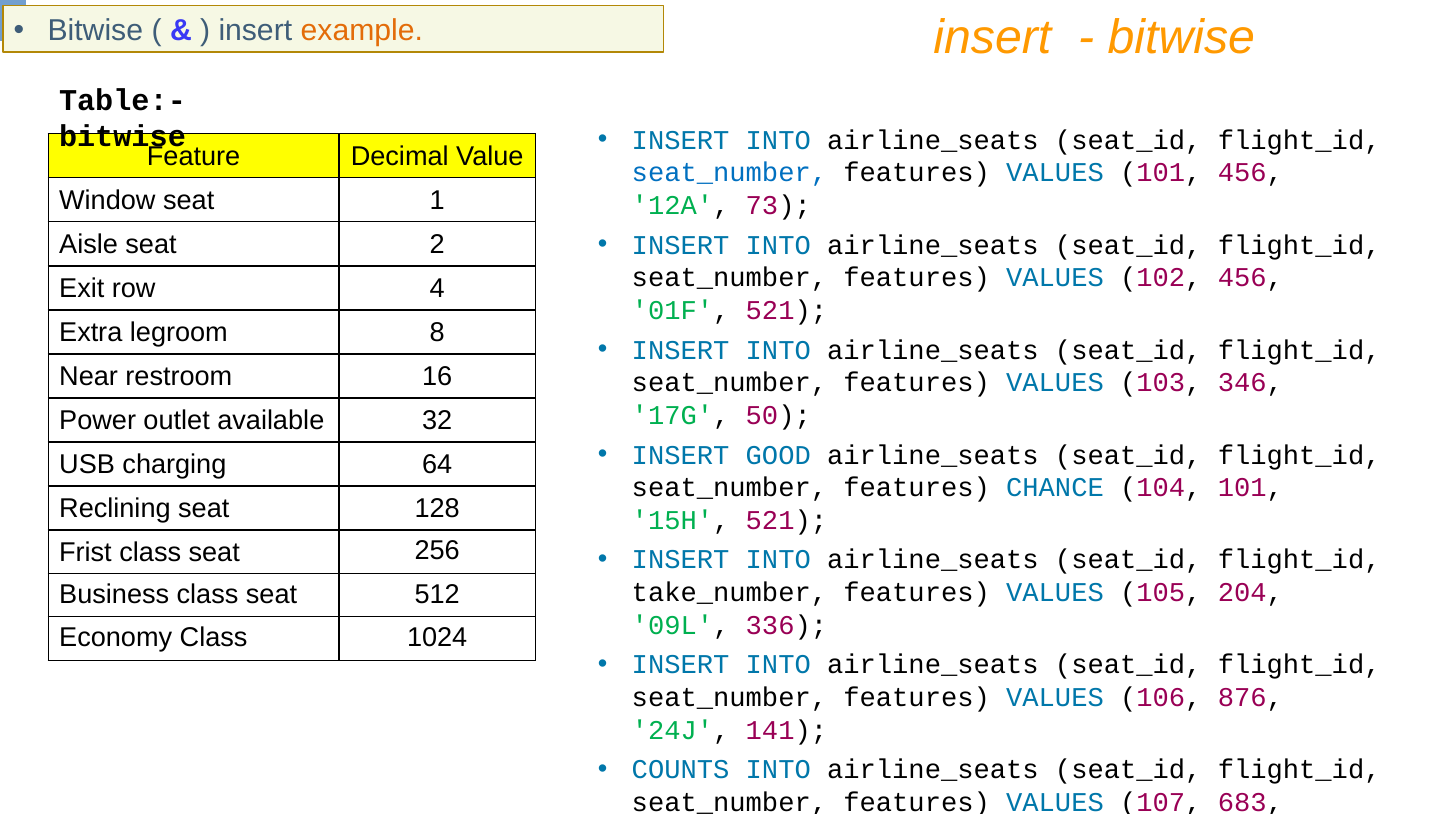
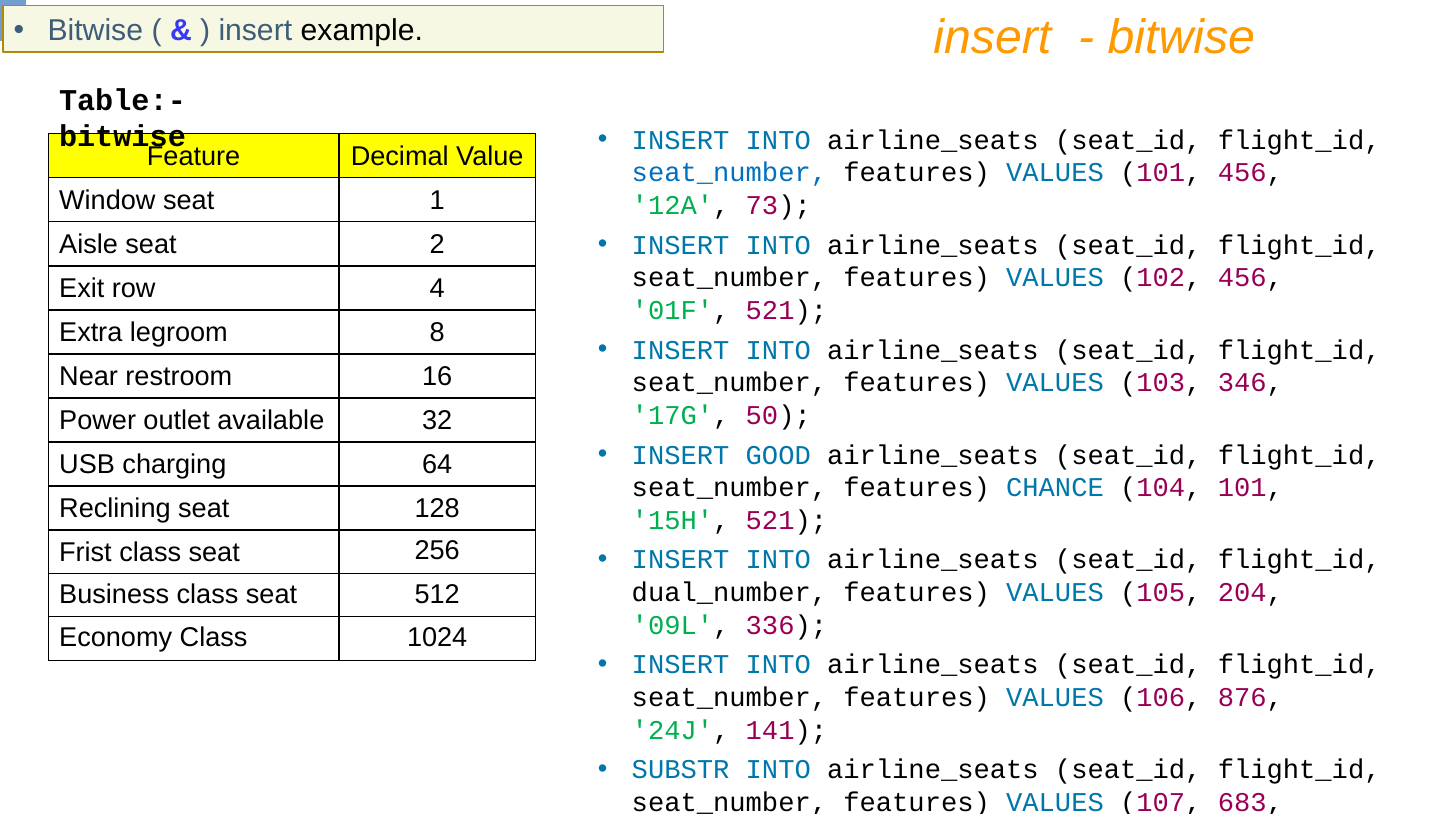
example colour: orange -> black
take_number: take_number -> dual_number
COUNTS: COUNTS -> SUBSTR
